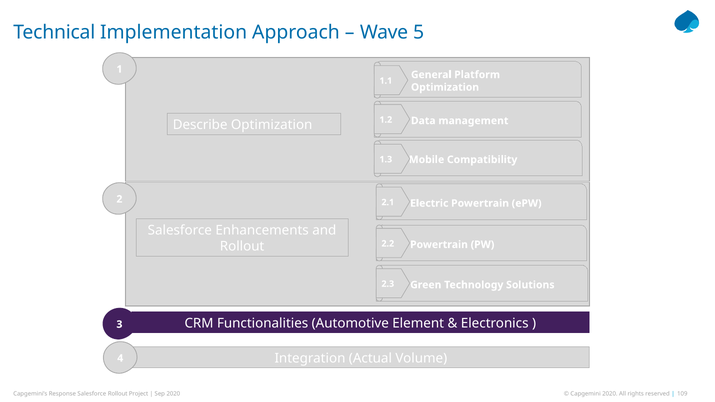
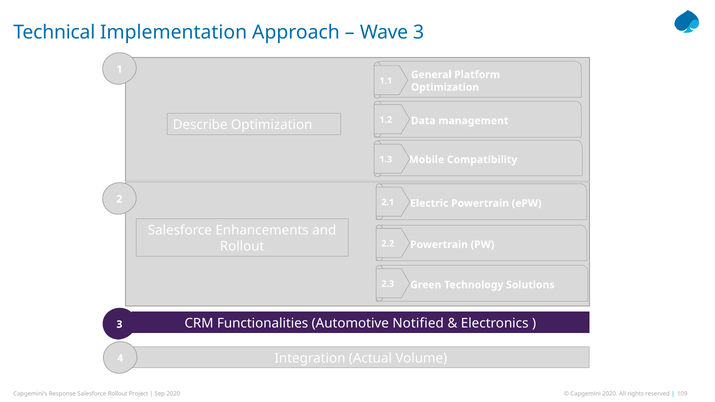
Wave 5: 5 -> 3
Element: Element -> Notified
